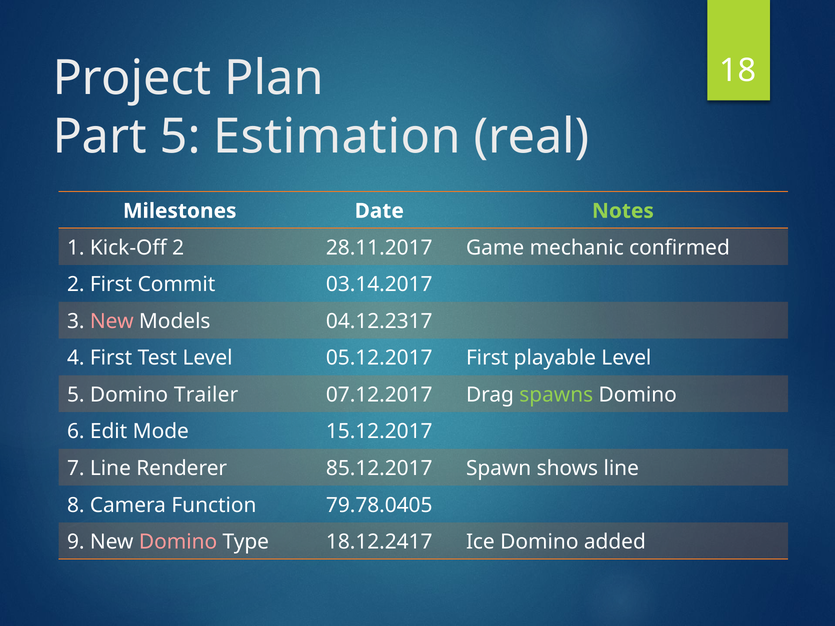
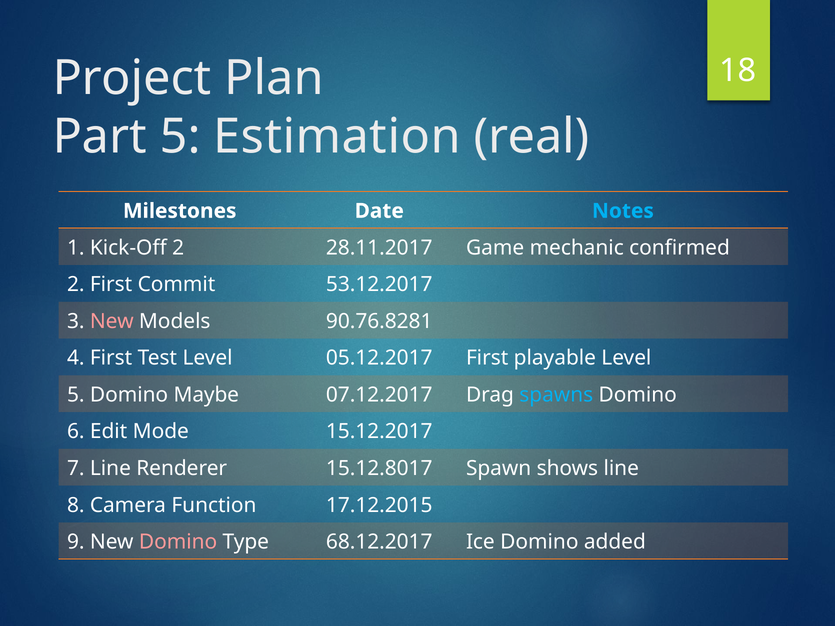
Notes colour: light green -> light blue
03.14.2017: 03.14.2017 -> 53.12.2017
04.12.2317: 04.12.2317 -> 90.76.8281
Trailer: Trailer -> Maybe
spawns colour: light green -> light blue
85.12.2017: 85.12.2017 -> 15.12.8017
79.78.0405: 79.78.0405 -> 17.12.2015
18.12.2417: 18.12.2417 -> 68.12.2017
